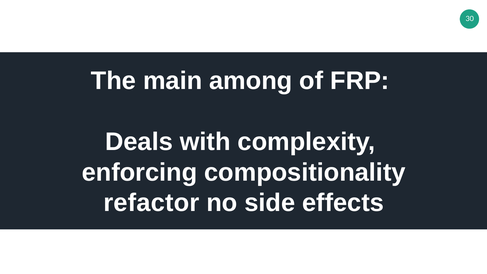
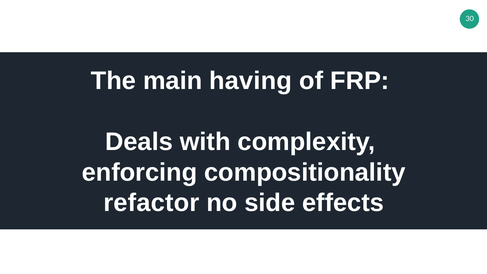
among: among -> having
